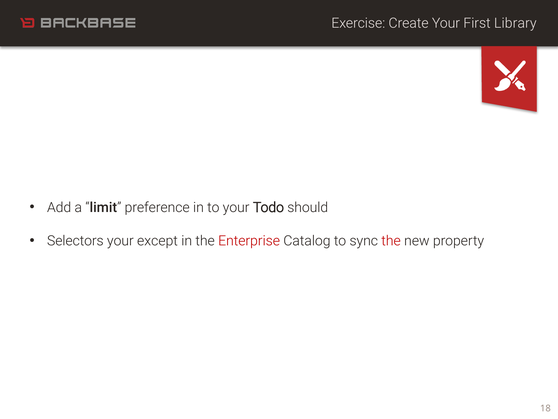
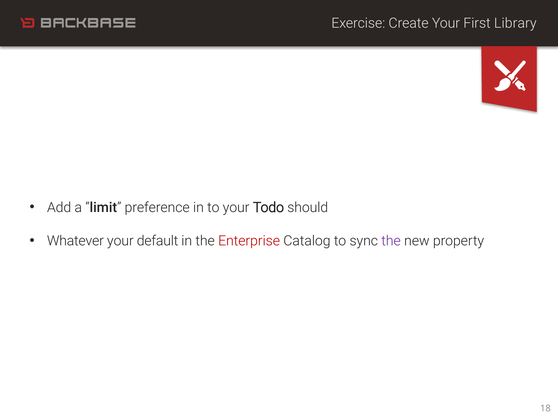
Selectors: Selectors -> Whatever
except: except -> default
the at (391, 241) colour: red -> purple
